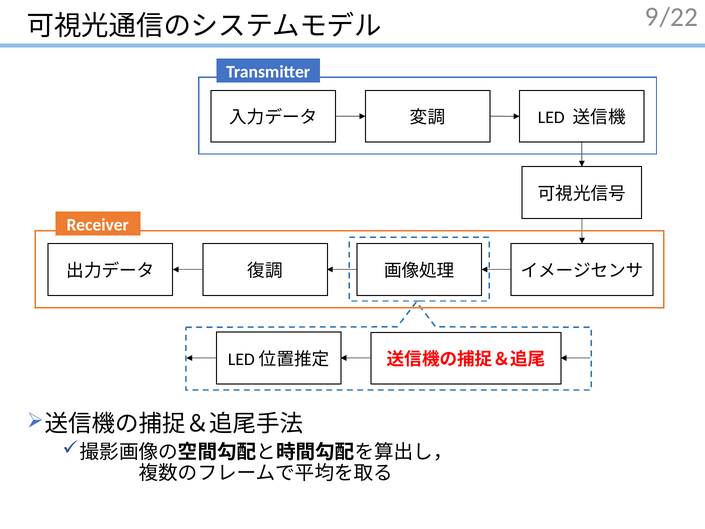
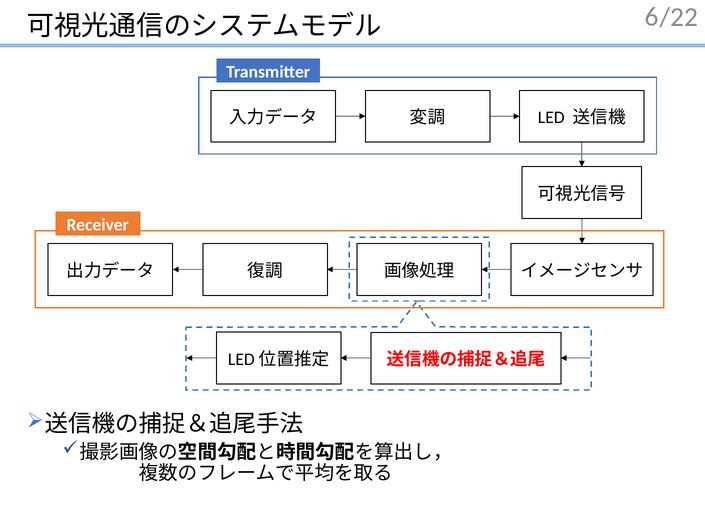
9: 9 -> 6
